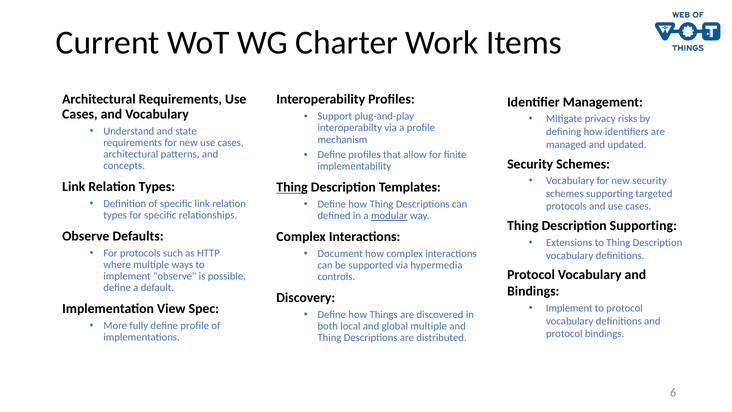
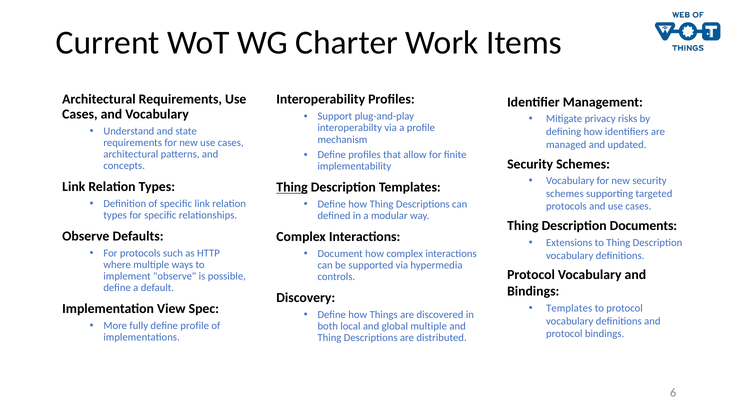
modular underline: present -> none
Description Supporting: Supporting -> Documents
Implement at (569, 308): Implement -> Templates
